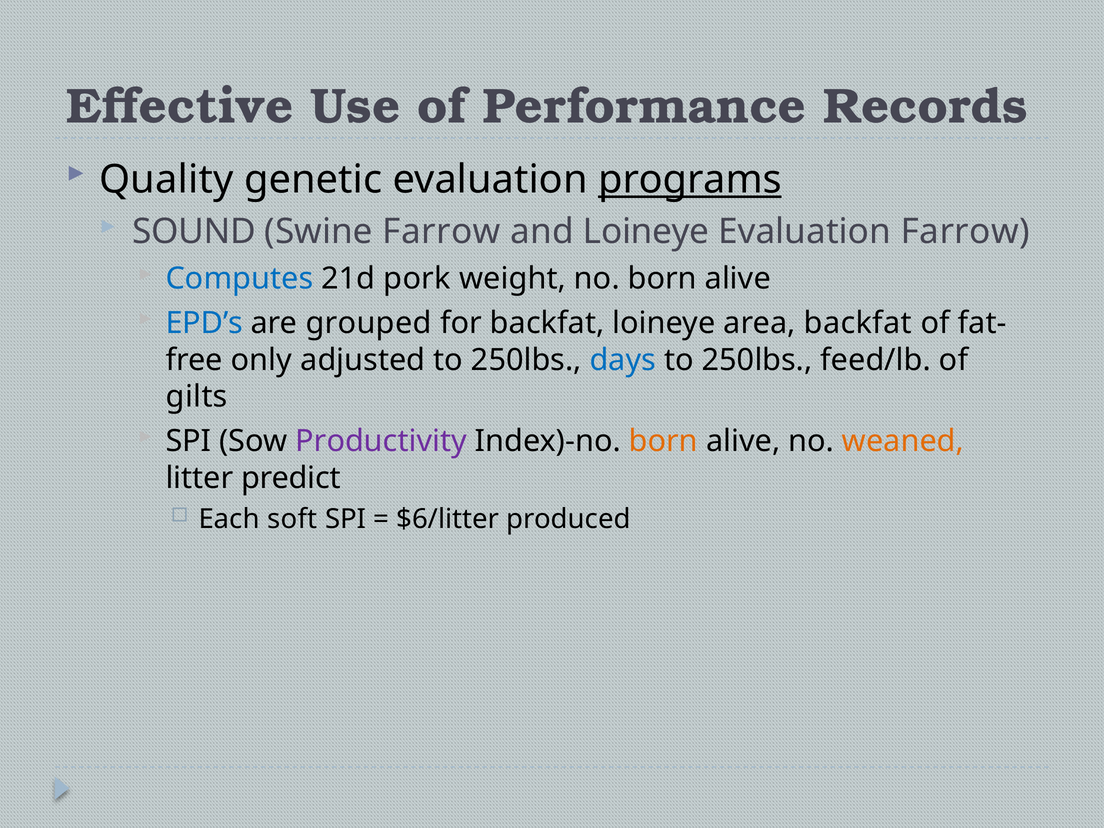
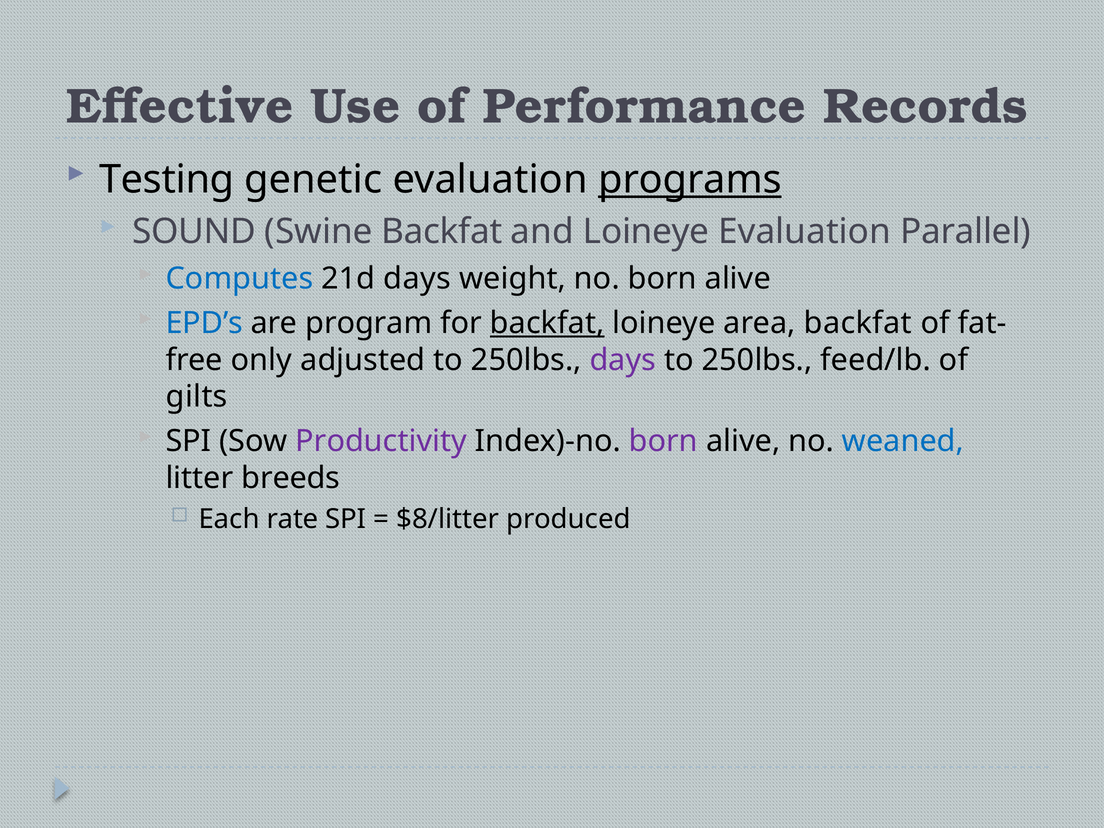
Quality: Quality -> Testing
Swine Farrow: Farrow -> Backfat
Evaluation Farrow: Farrow -> Parallel
21d pork: pork -> days
grouped: grouped -> program
backfat at (547, 323) underline: none -> present
days at (623, 360) colour: blue -> purple
born at (663, 441) colour: orange -> purple
weaned colour: orange -> blue
predict: predict -> breeds
soft: soft -> rate
$6/litter: $6/litter -> $8/litter
